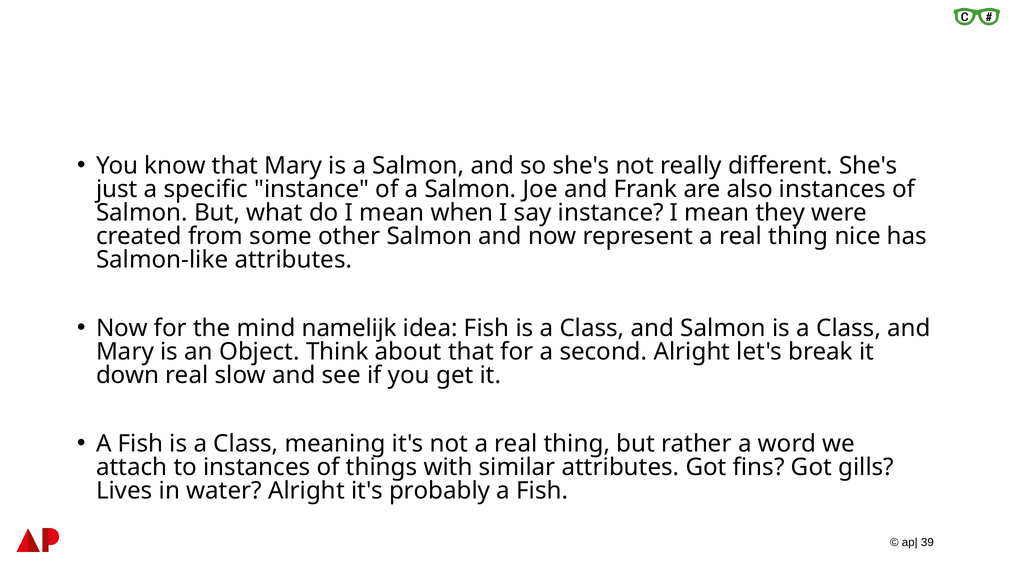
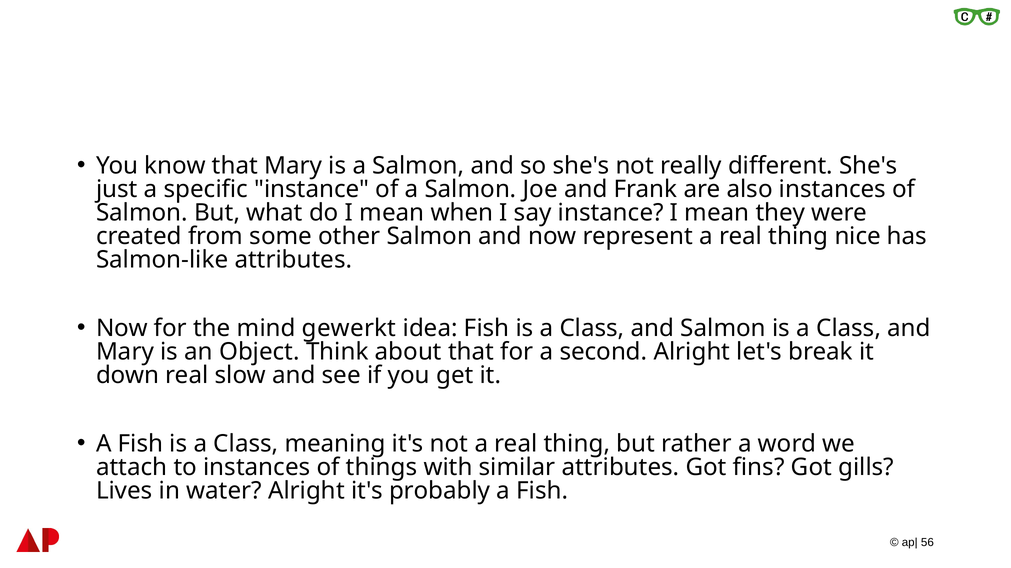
namelijk: namelijk -> gewerkt
39: 39 -> 56
